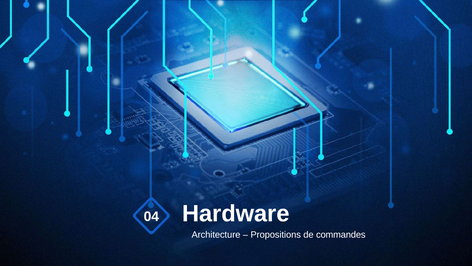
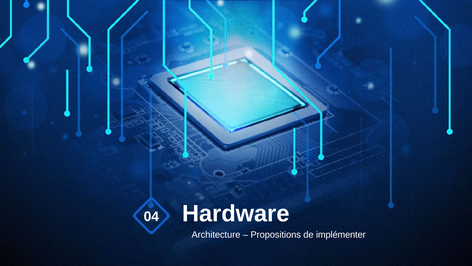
commandes: commandes -> implémenter
